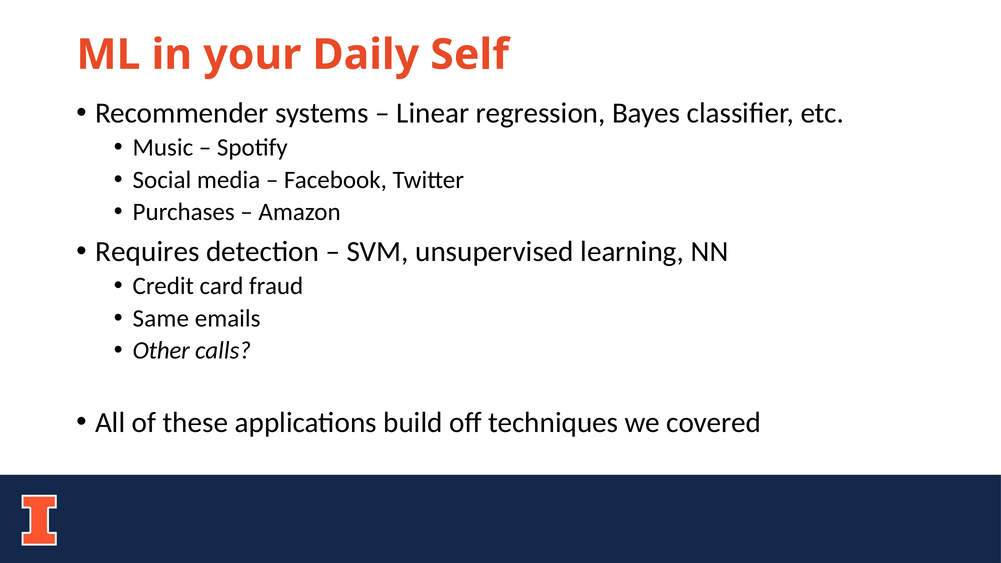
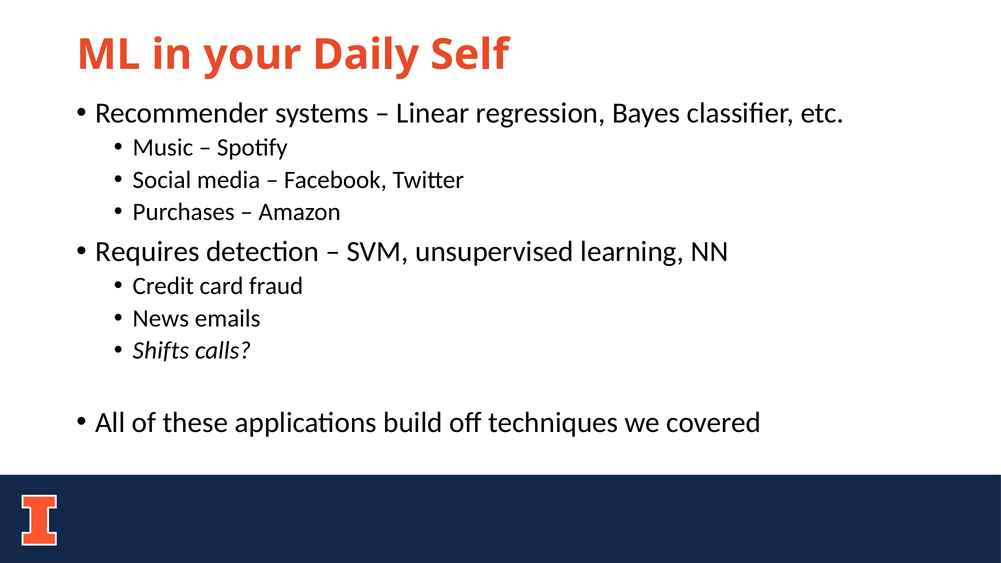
Same: Same -> News
Other: Other -> Shifts
